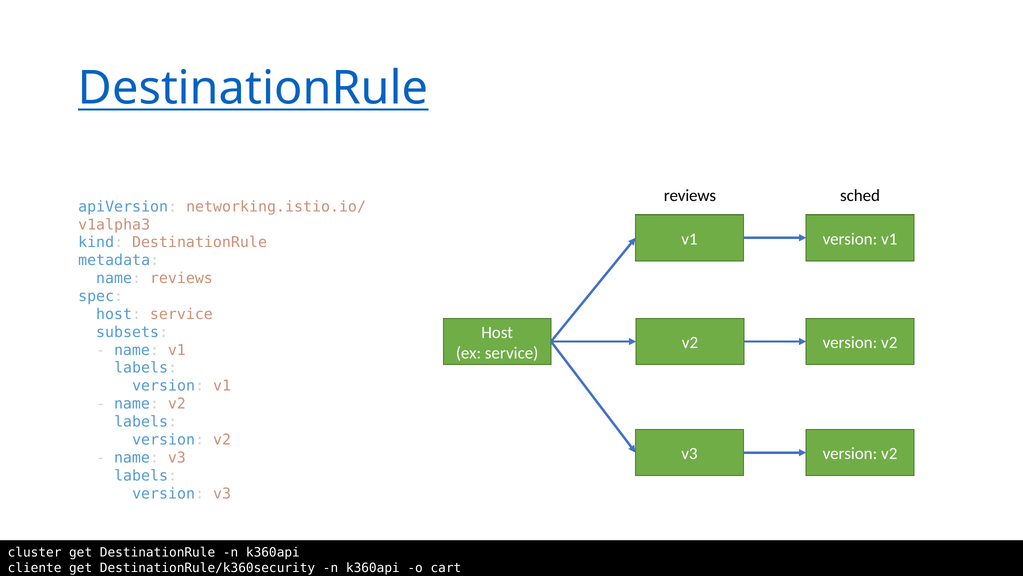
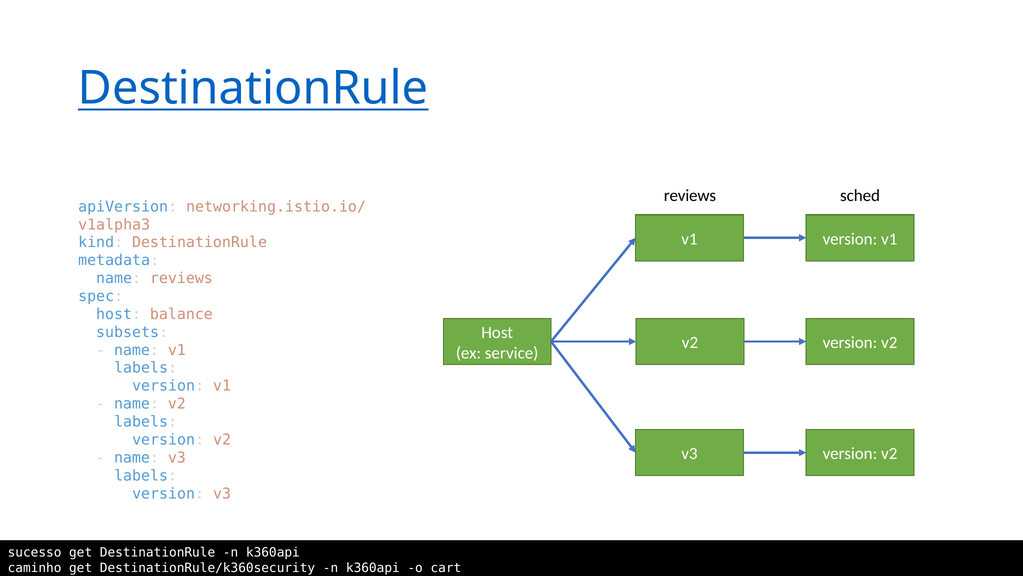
host service: service -> balance
cluster: cluster -> sucesso
cliente: cliente -> caminho
